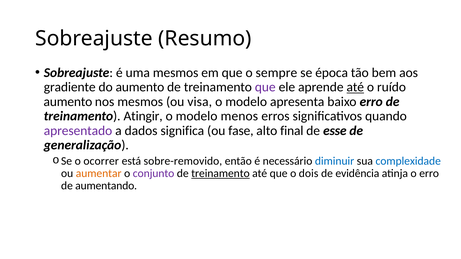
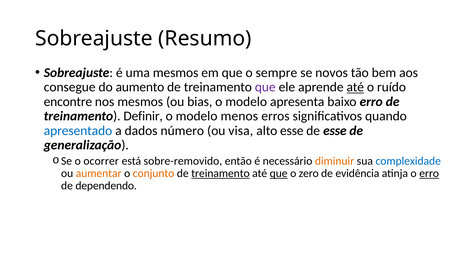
época: época -> novos
gradiente: gradiente -> consegue
aumento at (68, 102): aumento -> encontre
visa: visa -> bias
Atingir: Atingir -> Definir
apresentado colour: purple -> blue
significa: significa -> número
fase: fase -> visa
alto final: final -> esse
diminuir colour: blue -> orange
conjunto colour: purple -> orange
que at (279, 174) underline: none -> present
dois: dois -> zero
erro at (429, 174) underline: none -> present
aumentando: aumentando -> dependendo
